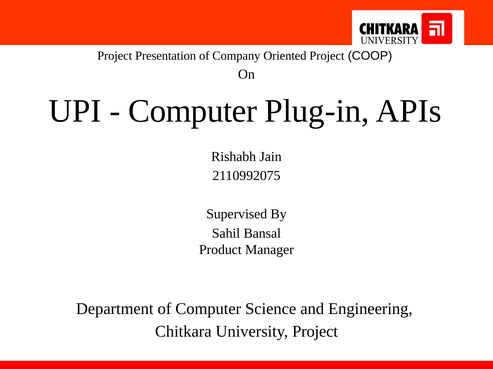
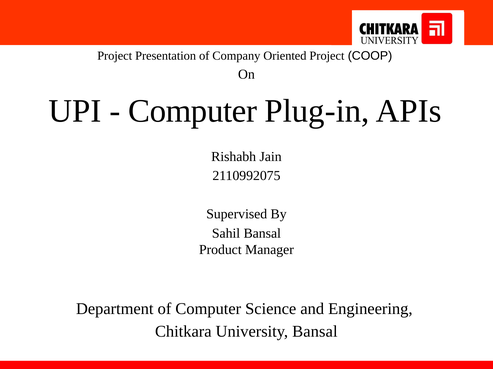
University Project: Project -> Bansal
